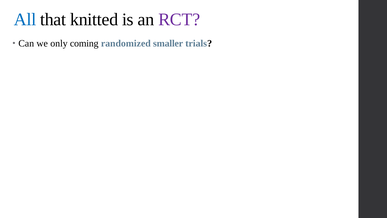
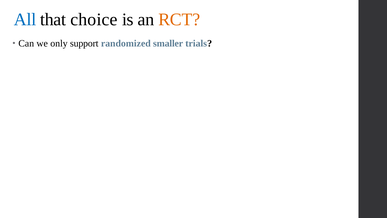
knitted: knitted -> choice
RCT colour: purple -> orange
coming: coming -> support
